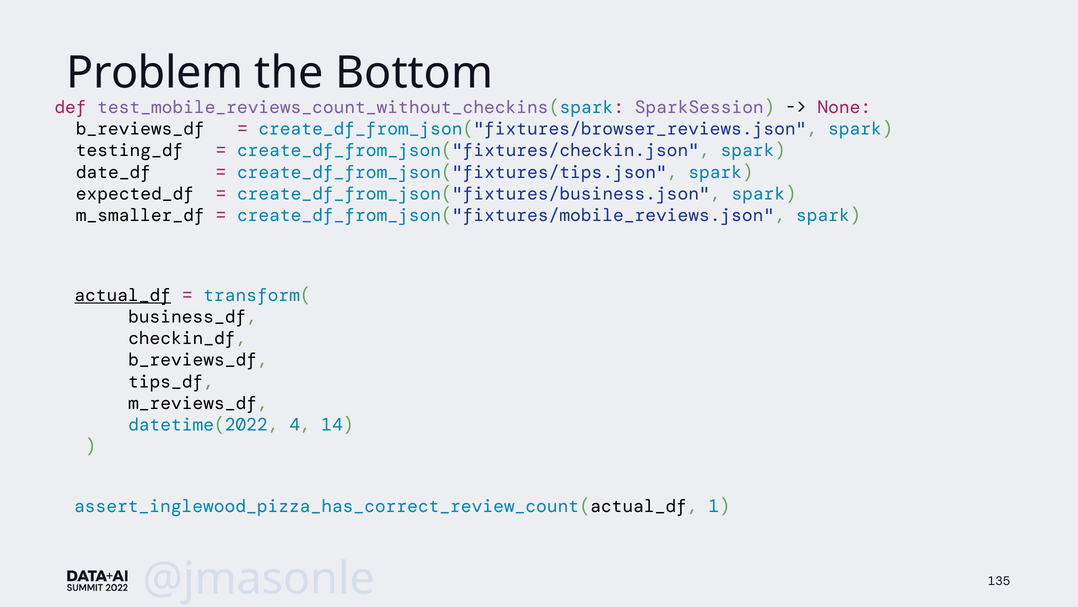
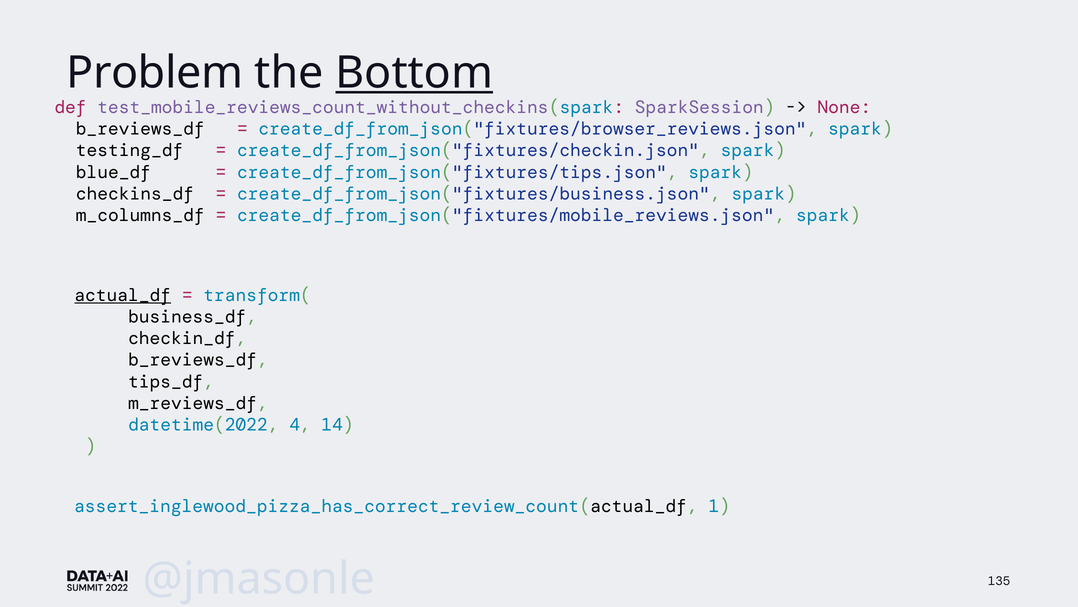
Bottom underline: none -> present
date_df: date_df -> blue_df
expected_df: expected_df -> checkins_df
m_smaller_df: m_smaller_df -> m_columns_df
